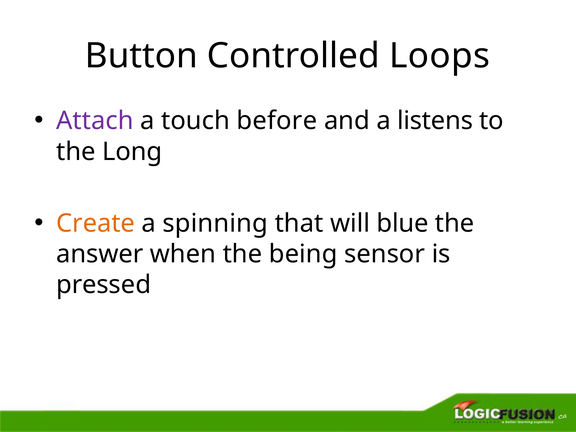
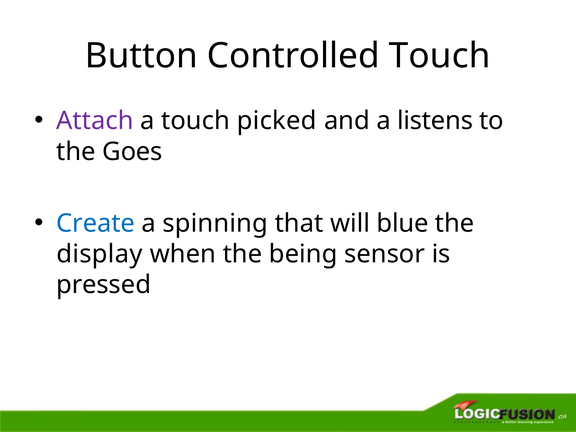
Controlled Loops: Loops -> Touch
before: before -> picked
Long: Long -> Goes
Create colour: orange -> blue
answer: answer -> display
